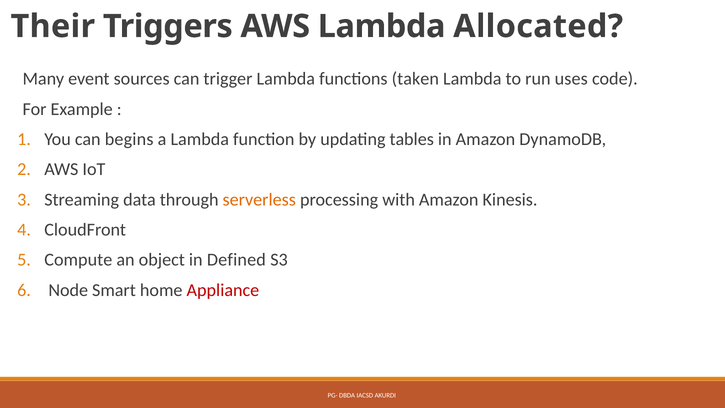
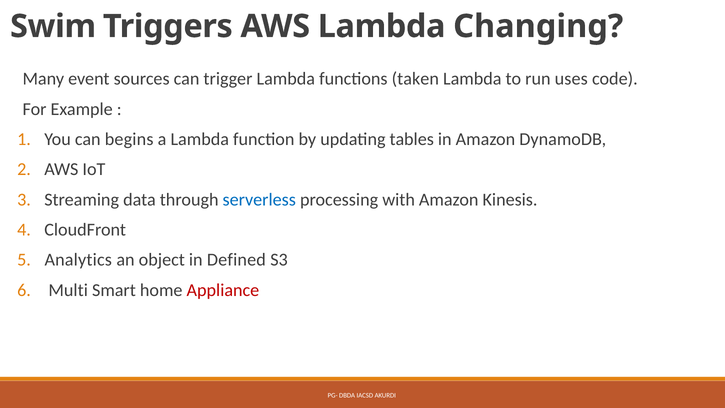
Their: Their -> Swim
Allocated: Allocated -> Changing
serverless colour: orange -> blue
Compute: Compute -> Analytics
Node: Node -> Multi
